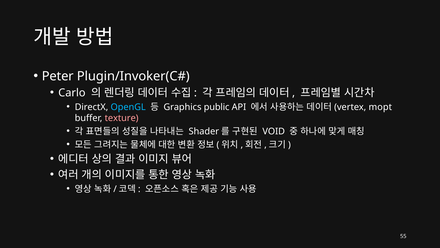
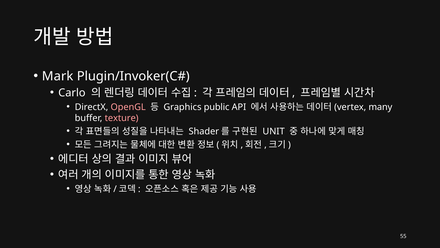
Peter: Peter -> Mark
OpenGL colour: light blue -> pink
mopt: mopt -> many
VOID: VOID -> UNIT
